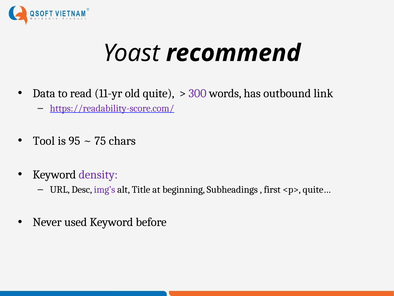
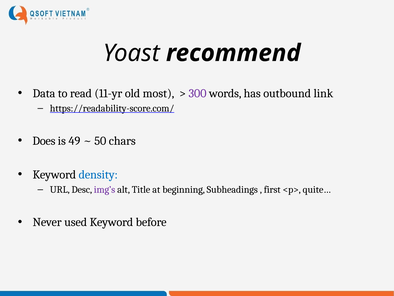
quite: quite -> most
https://readability-score.com/ colour: purple -> black
Tool: Tool -> Does
95: 95 -> 49
75: 75 -> 50
density colour: purple -> blue
